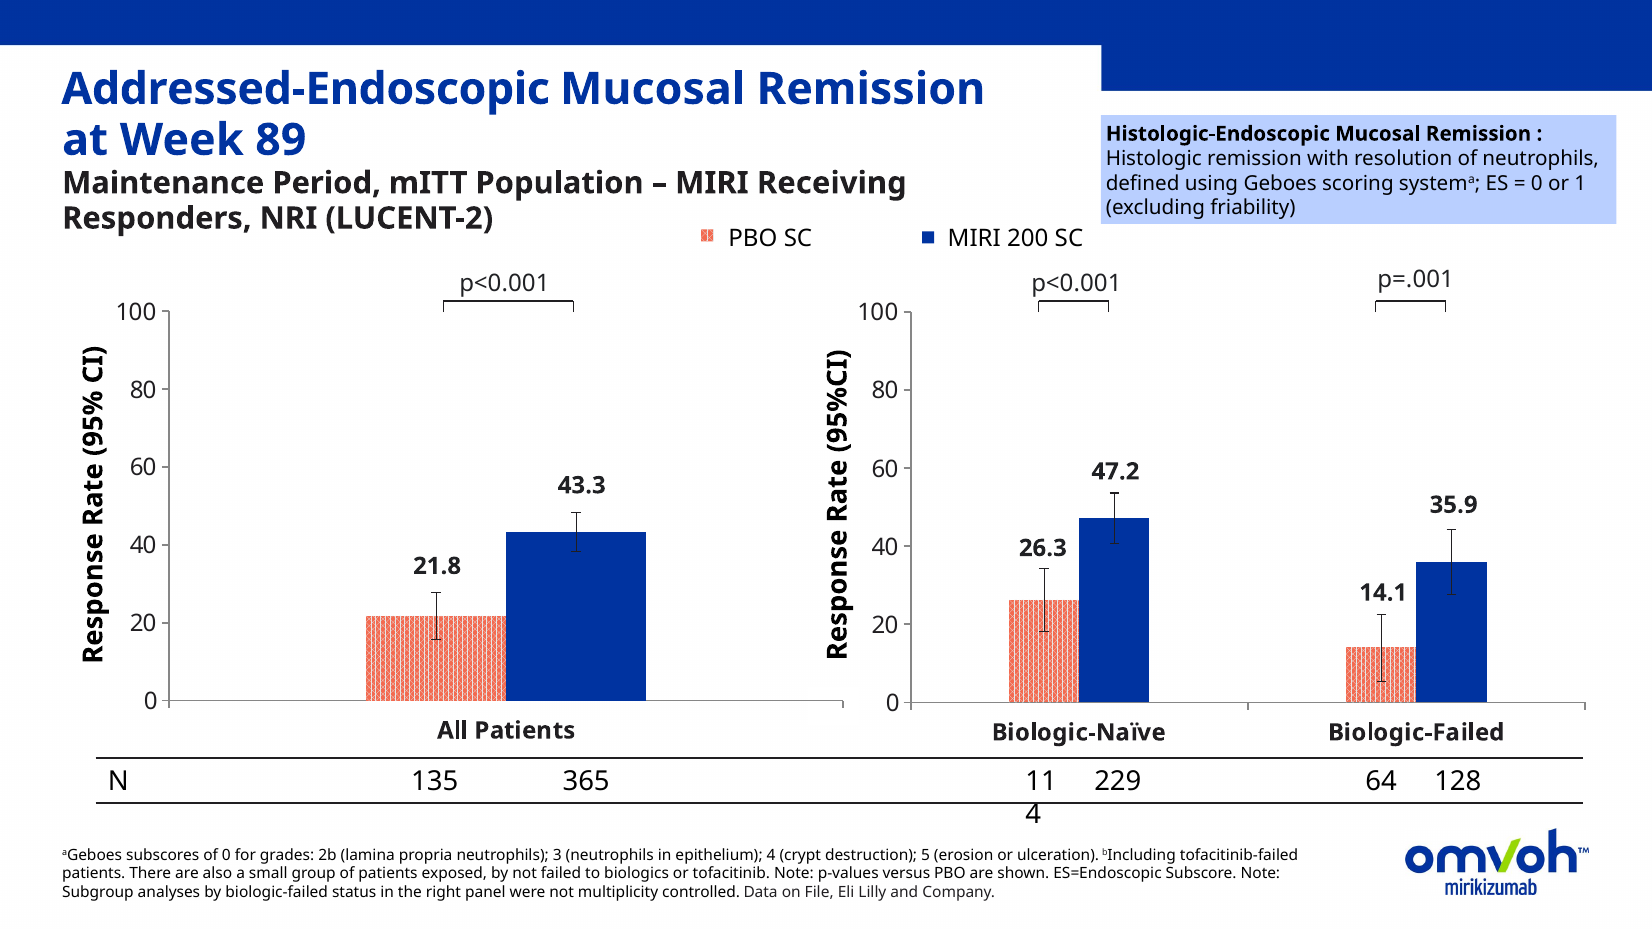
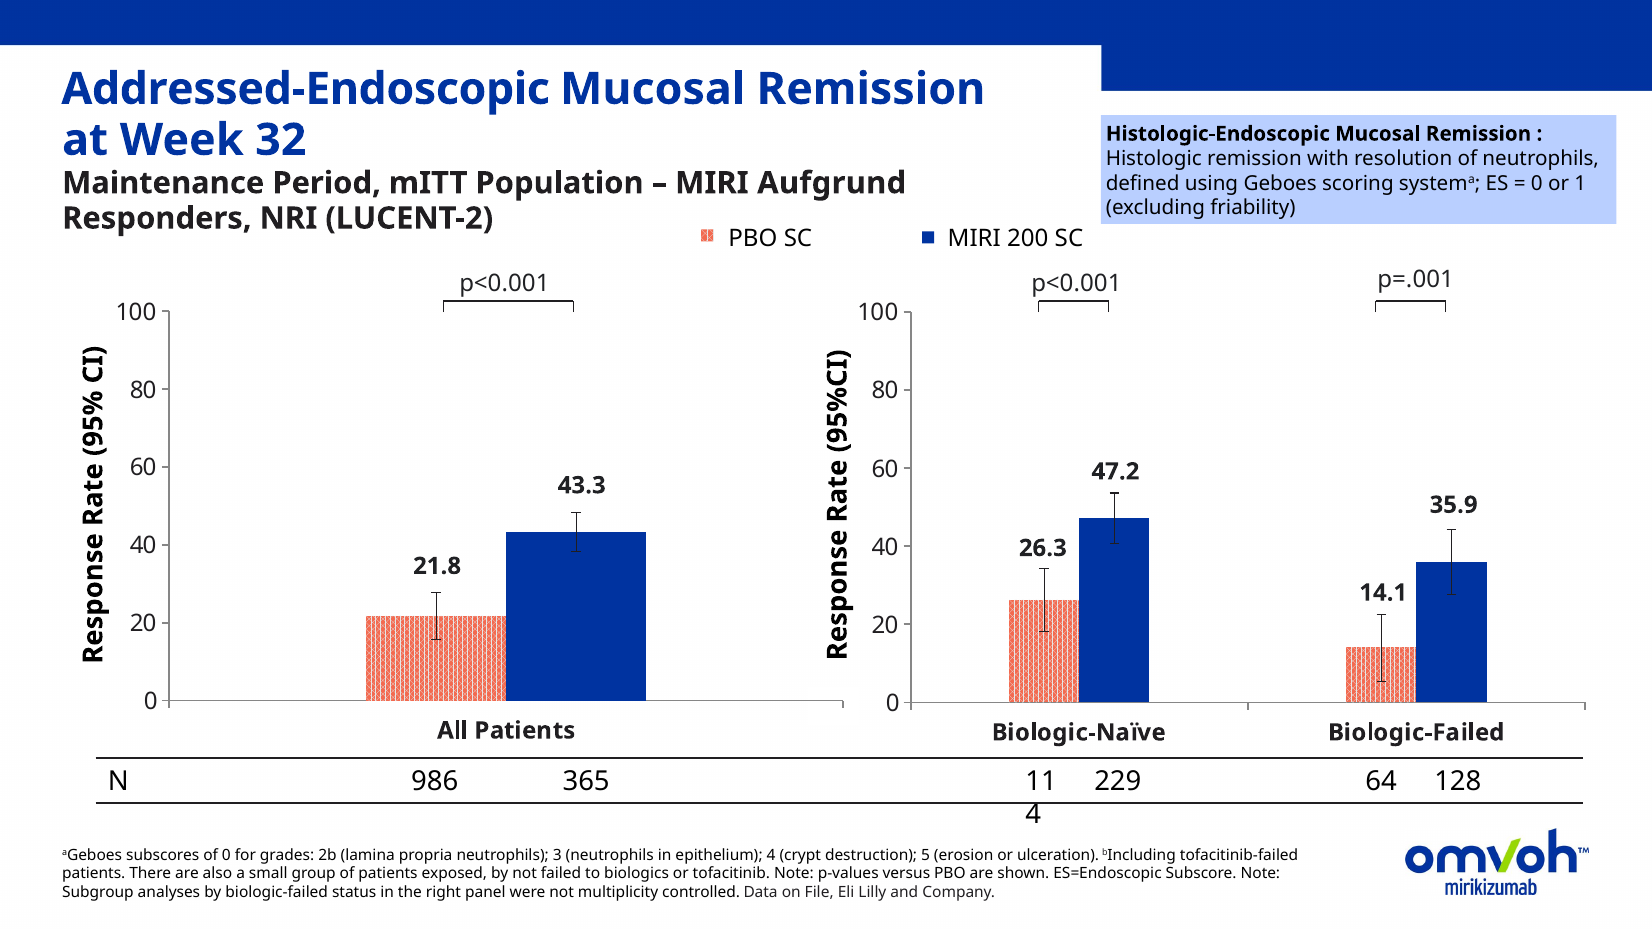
89: 89 -> 32
Receiving: Receiving -> Aufgrund
135: 135 -> 986
